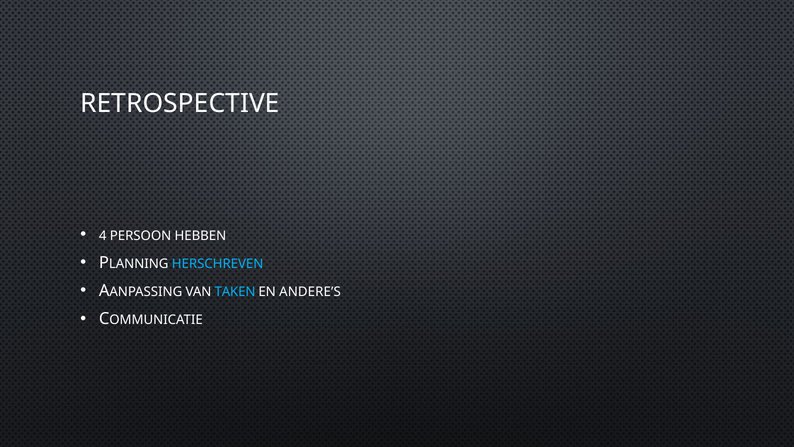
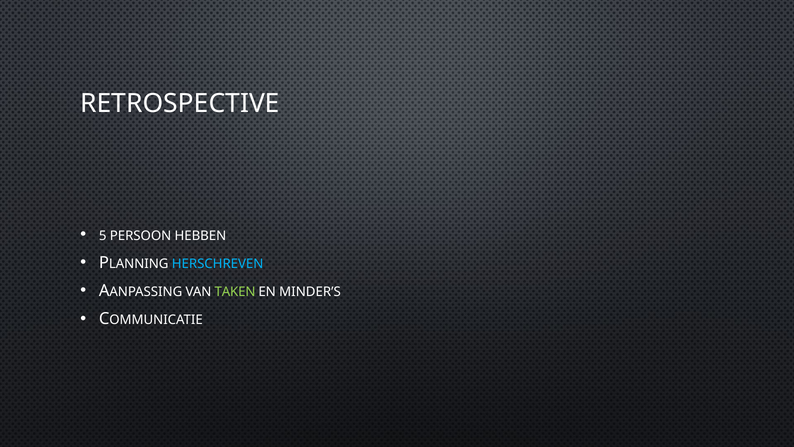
4: 4 -> 5
TAKEN colour: light blue -> light green
ANDERE’S: ANDERE’S -> MINDER’S
